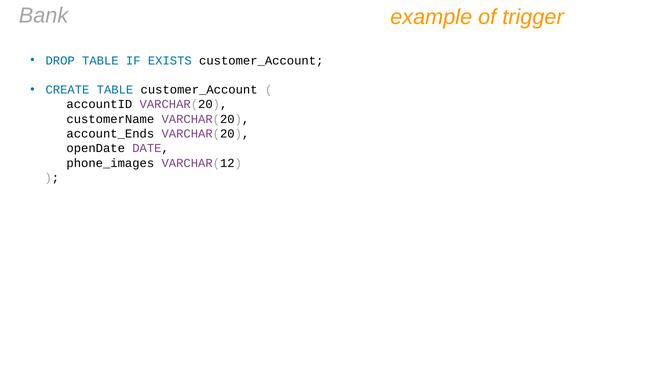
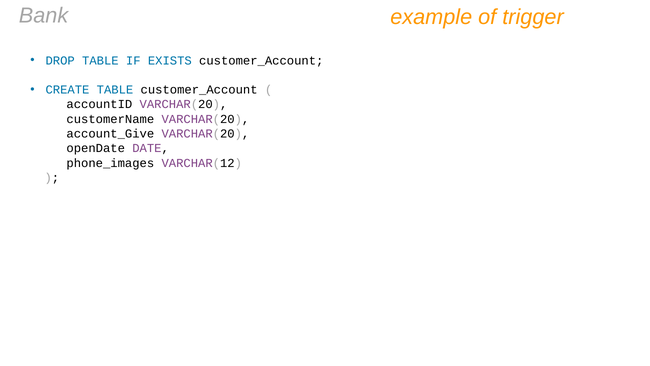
account_Ends: account_Ends -> account_Give
